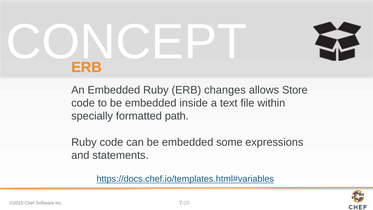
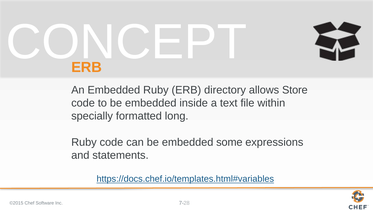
changes: changes -> directory
path: path -> long
